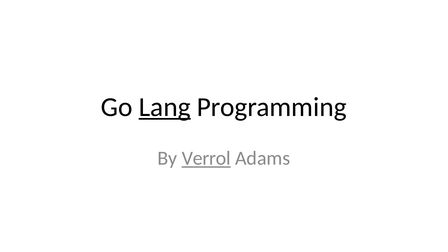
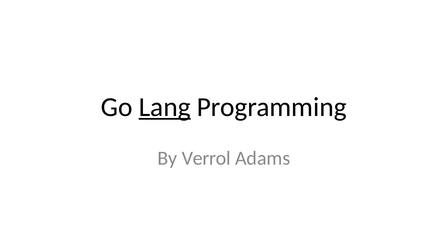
Verrol underline: present -> none
